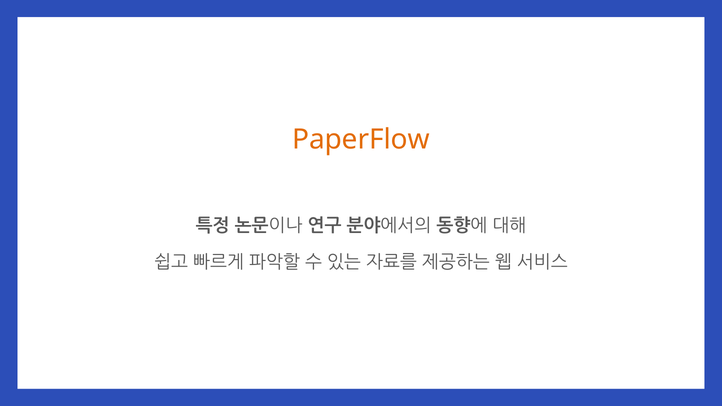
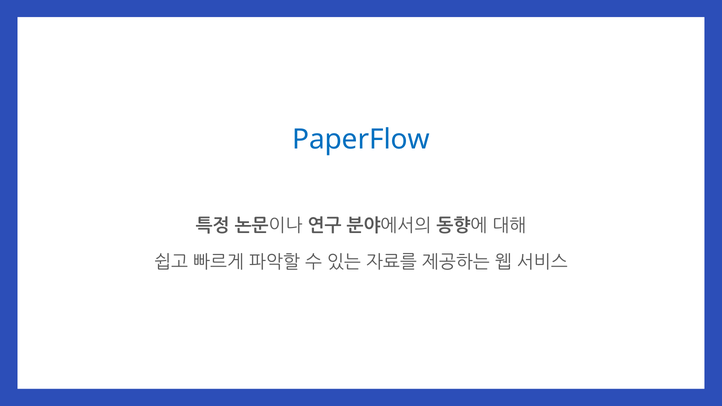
PaperFlow colour: orange -> blue
